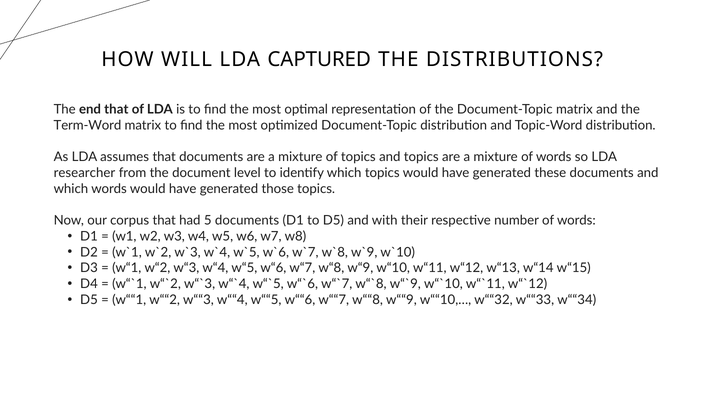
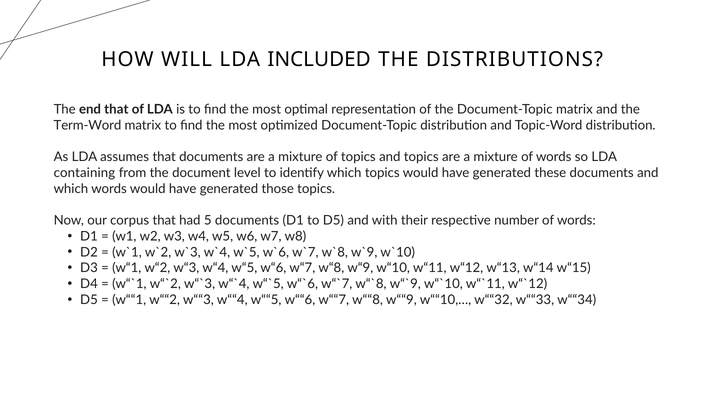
CAPTURED: CAPTURED -> INCLUDED
researcher: researcher -> containing
